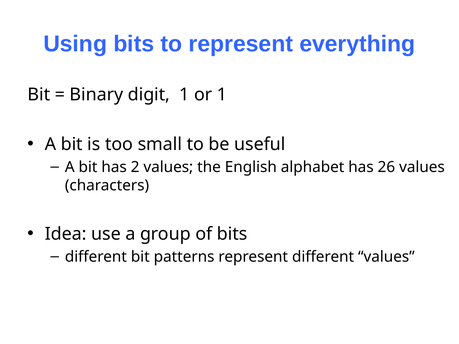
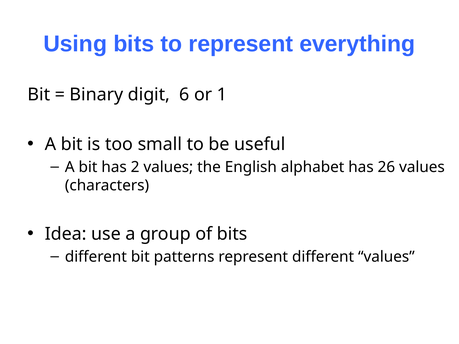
digit 1: 1 -> 6
